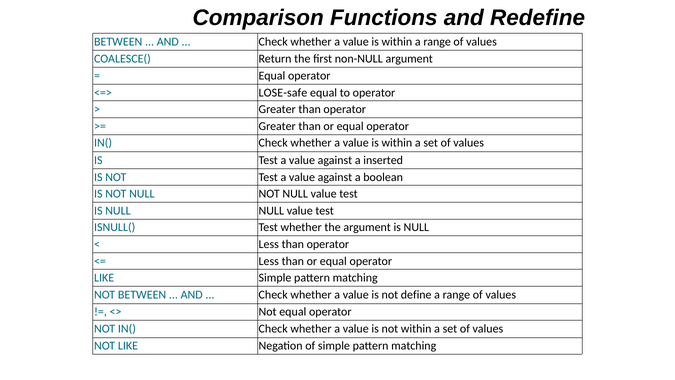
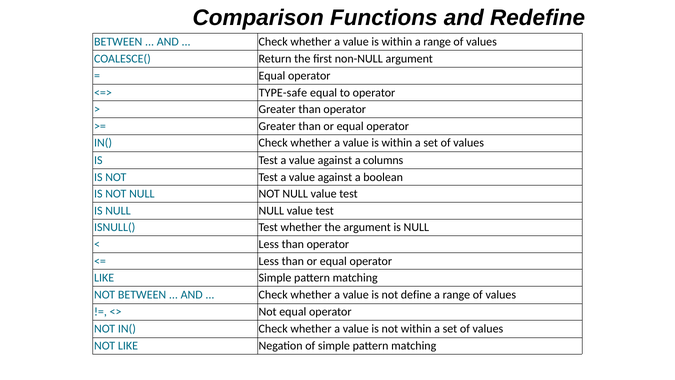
LOSE-safe: LOSE-safe -> TYPE-safe
inserted: inserted -> columns
